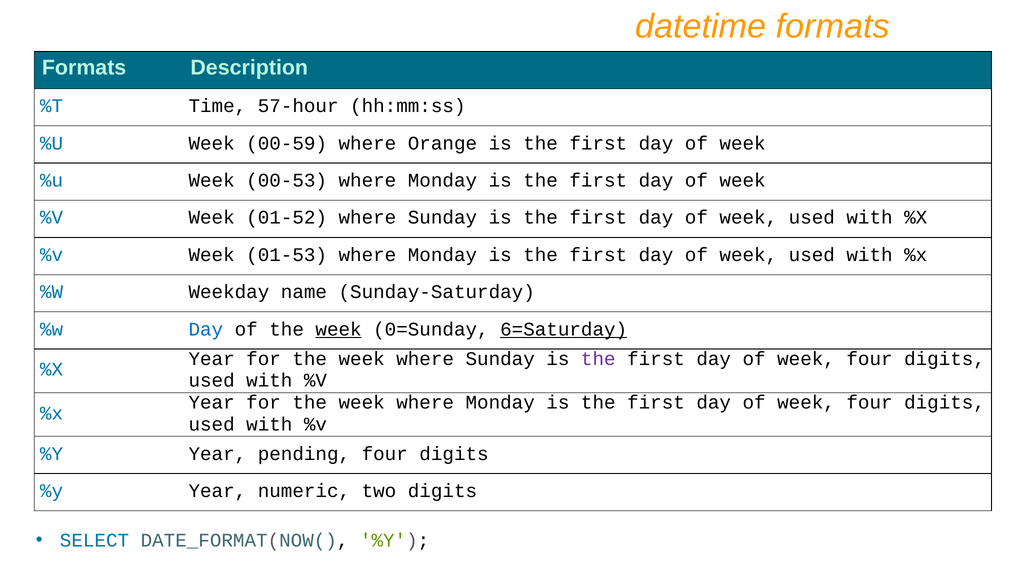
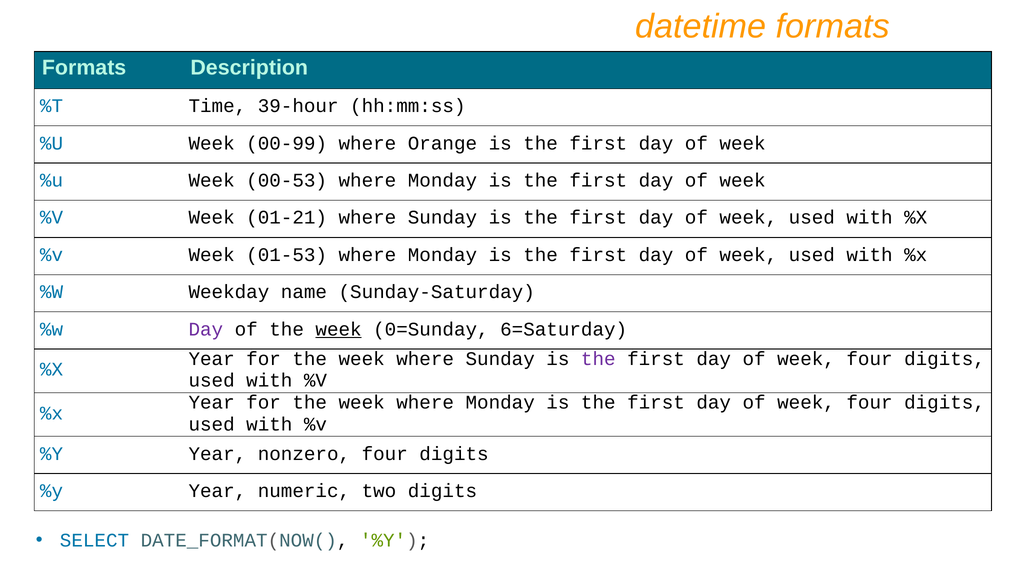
57-hour: 57-hour -> 39-hour
00-59: 00-59 -> 00-99
01-52: 01-52 -> 01-21
Day at (206, 329) colour: blue -> purple
6=Saturday underline: present -> none
pending: pending -> nonzero
